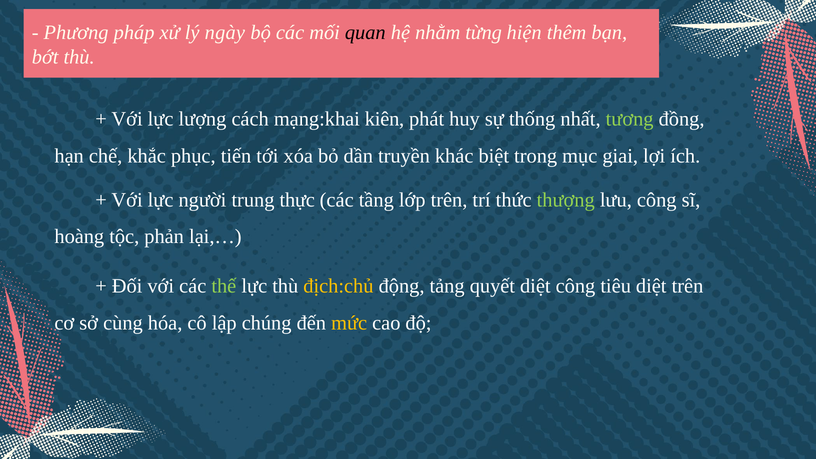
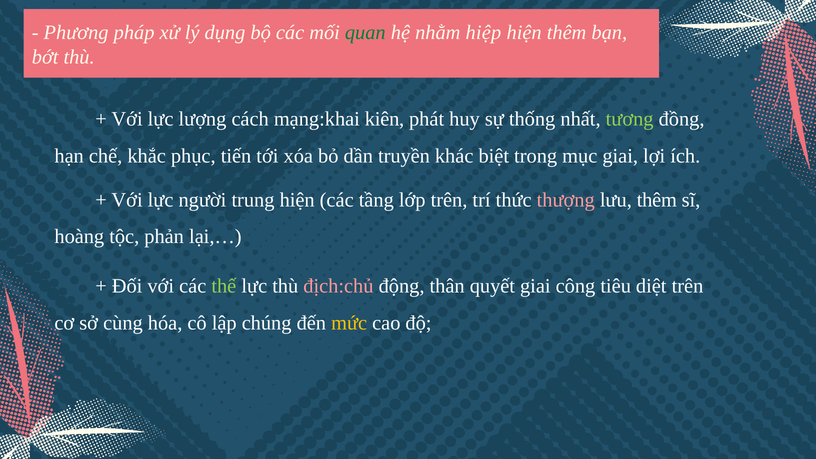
ngày: ngày -> dụng
quan colour: black -> green
từng: từng -> hiệp
trung thực: thực -> hiện
thượng colour: light green -> pink
lưu công: công -> thêm
địch:chủ colour: yellow -> pink
tảng: tảng -> thân
quyết diệt: diệt -> giai
